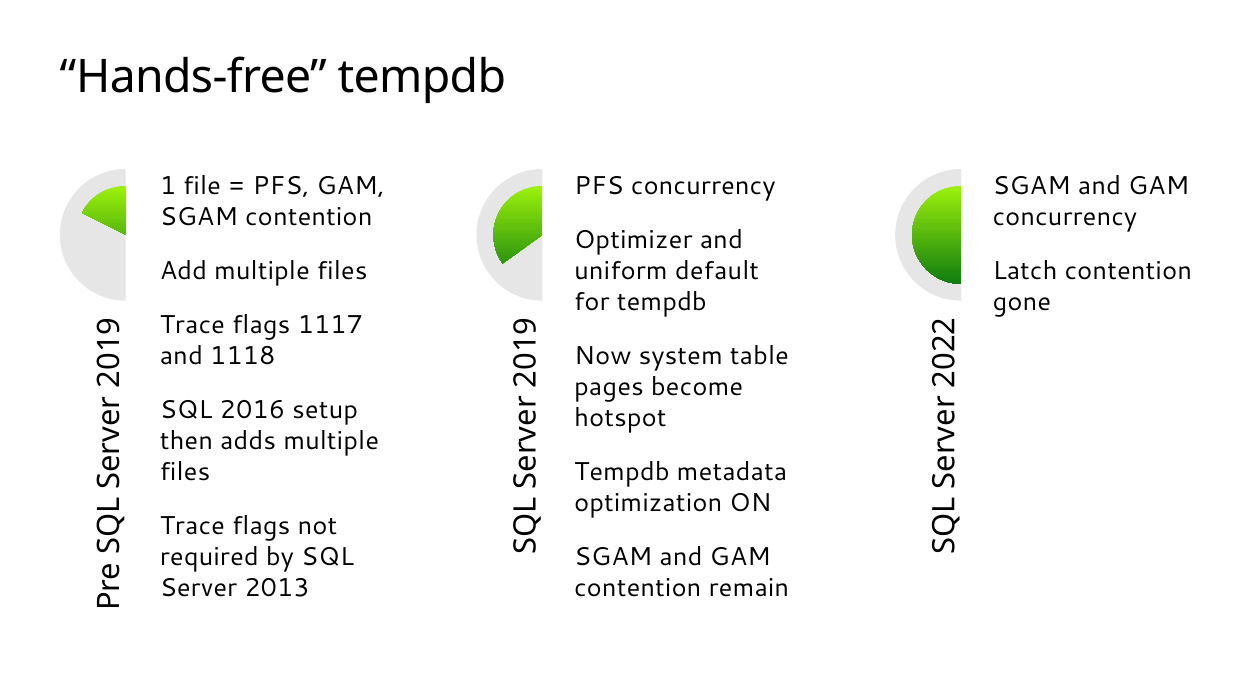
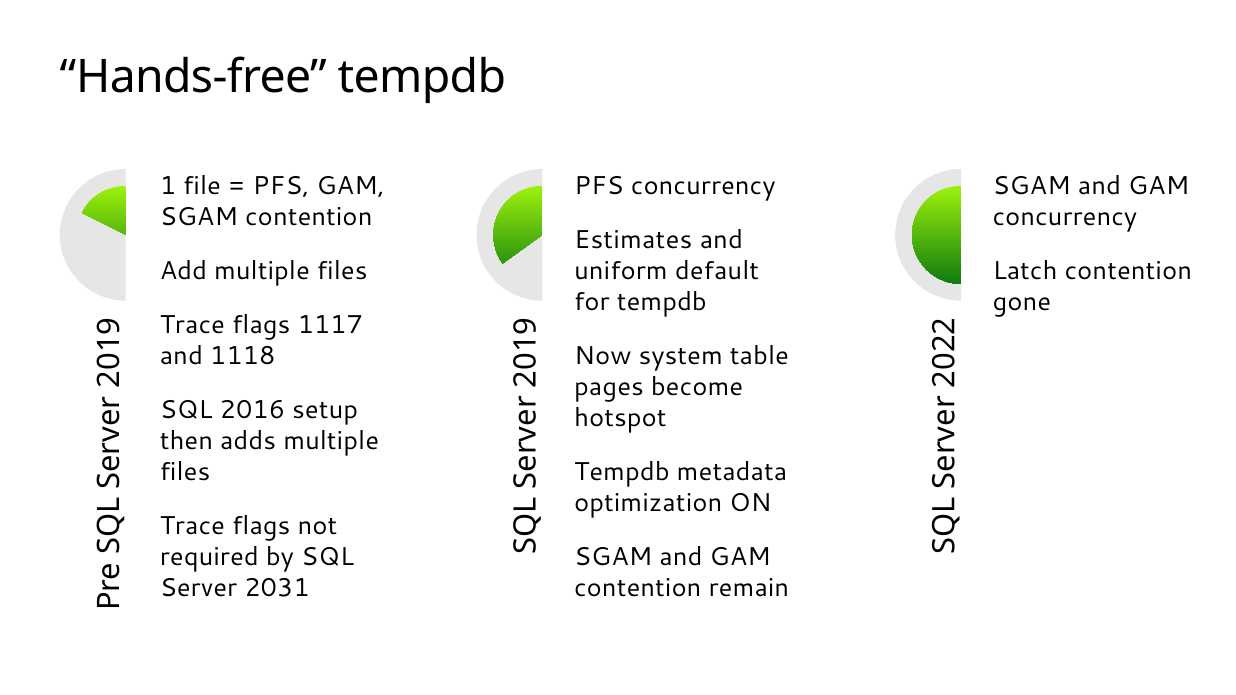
Optimizer: Optimizer -> Estimates
2013: 2013 -> 2031
